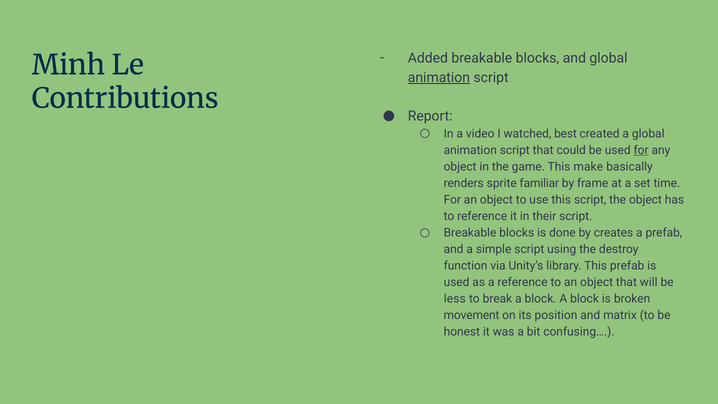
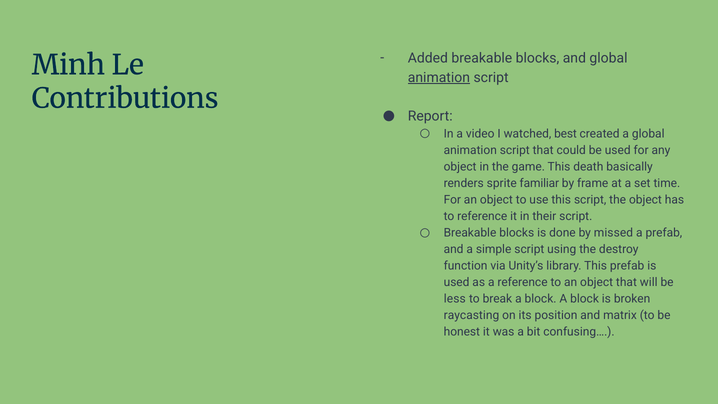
for at (641, 150) underline: present -> none
make: make -> death
creates: creates -> missed
movement: movement -> raycasting
